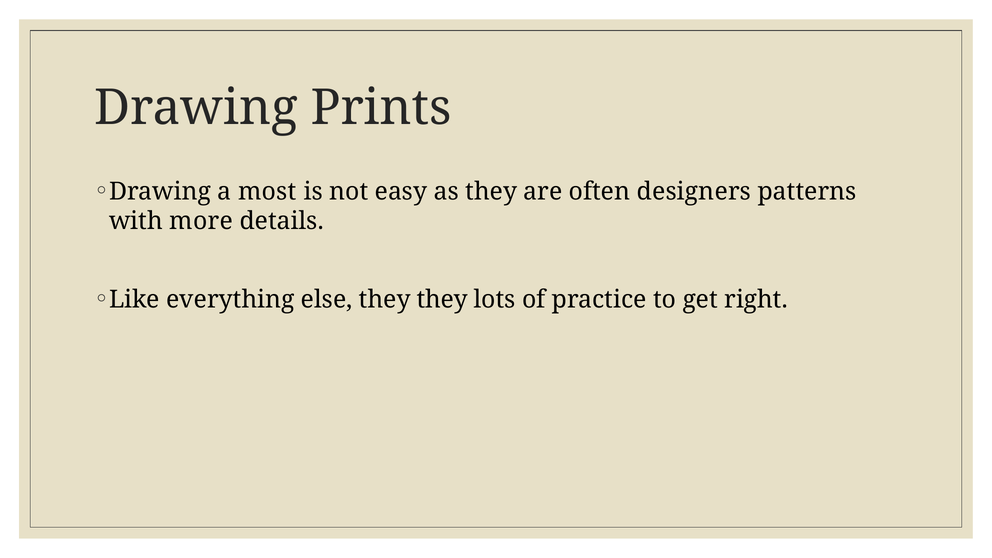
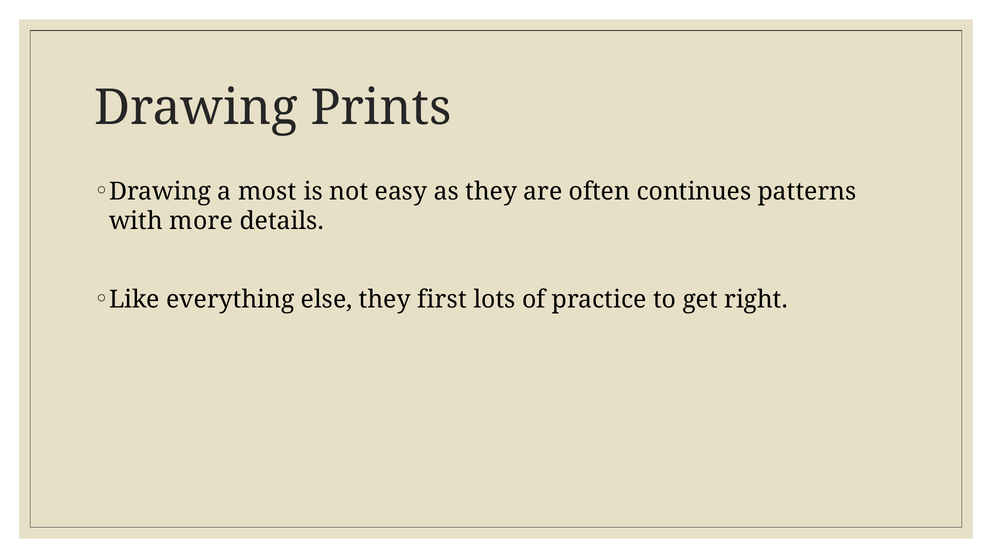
designers: designers -> continues
they they: they -> first
